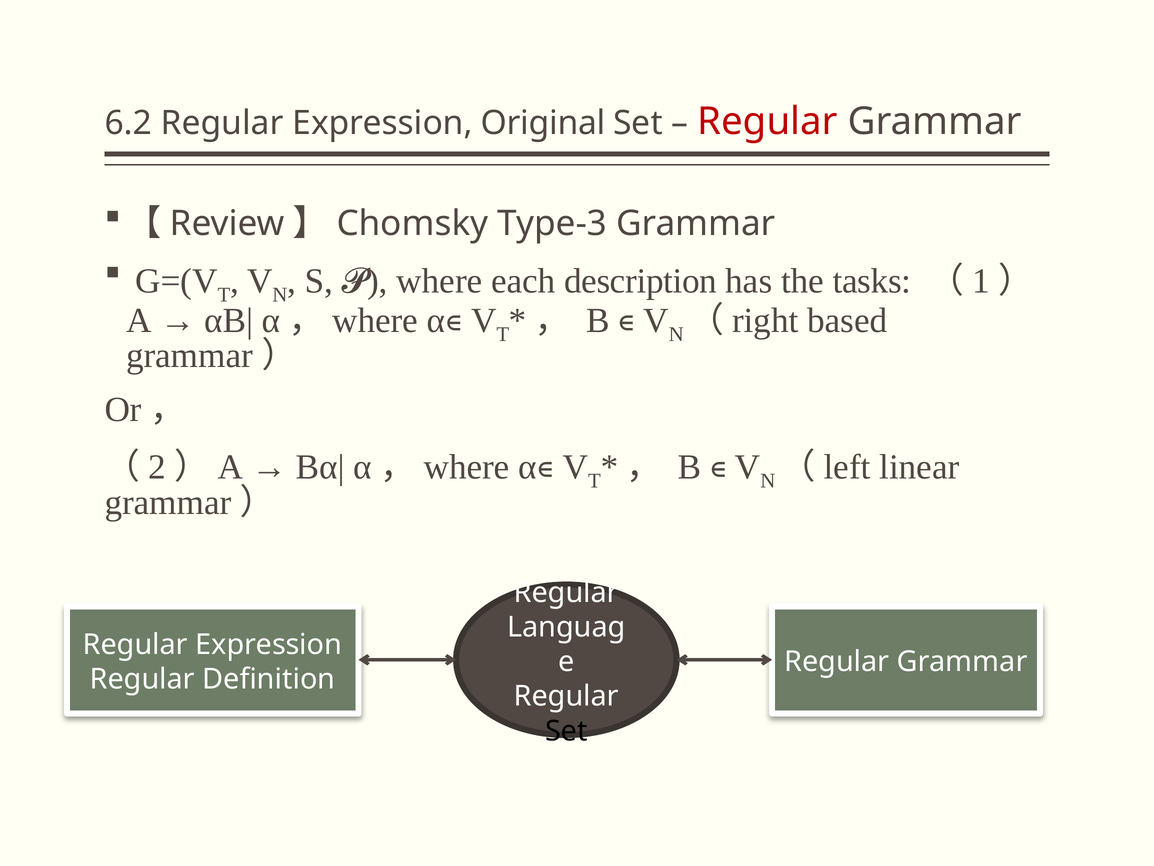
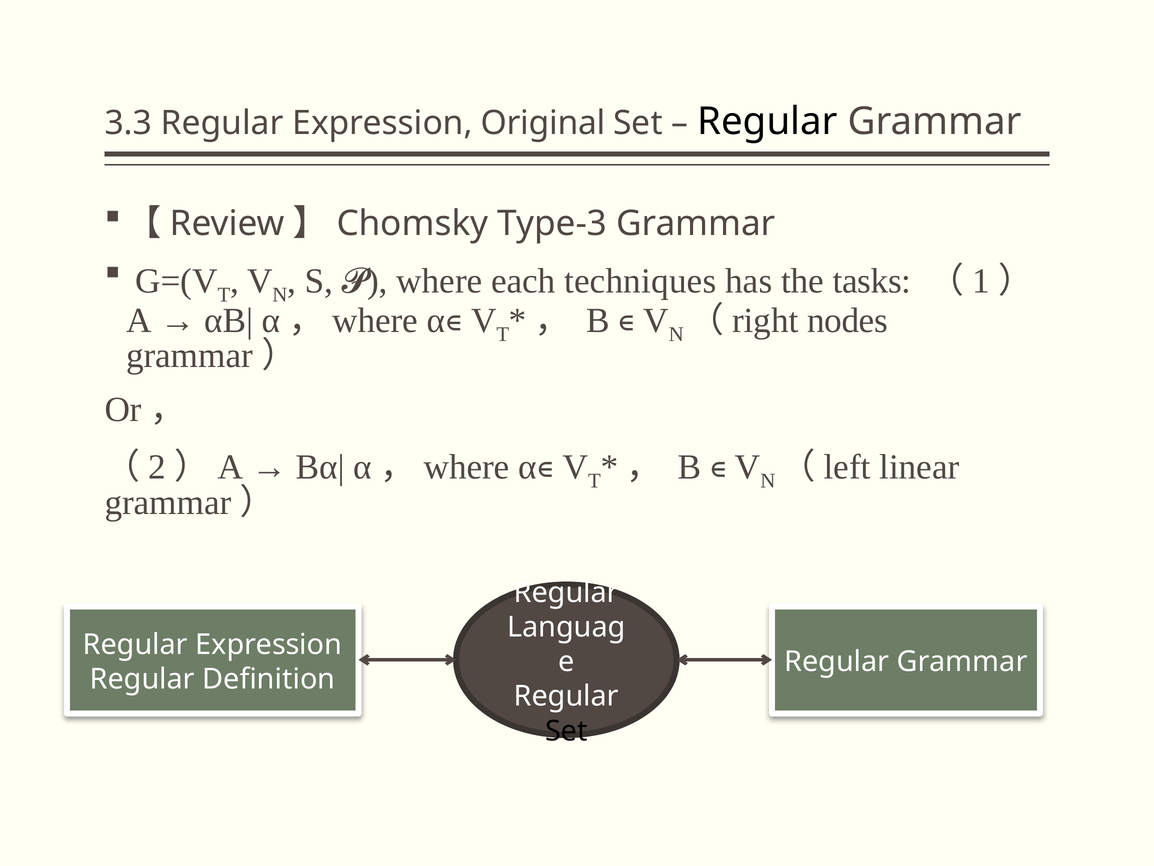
6.2: 6.2 -> 3.3
Regular at (768, 121) colour: red -> black
description: description -> techniques
based: based -> nodes
